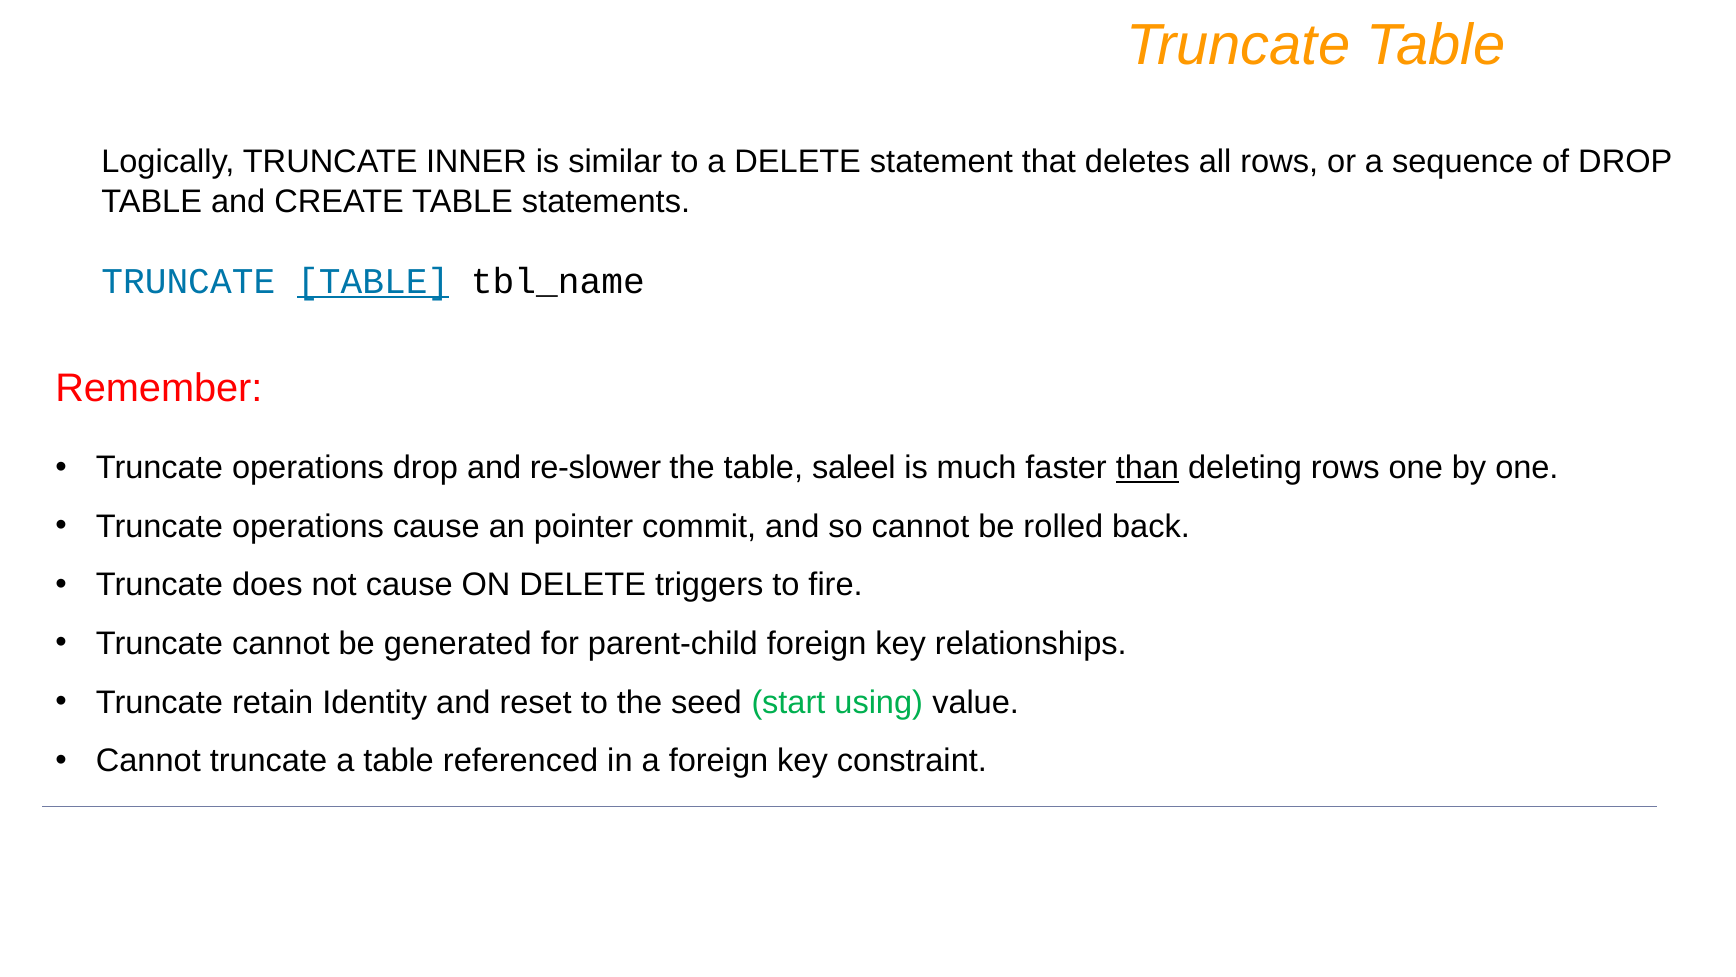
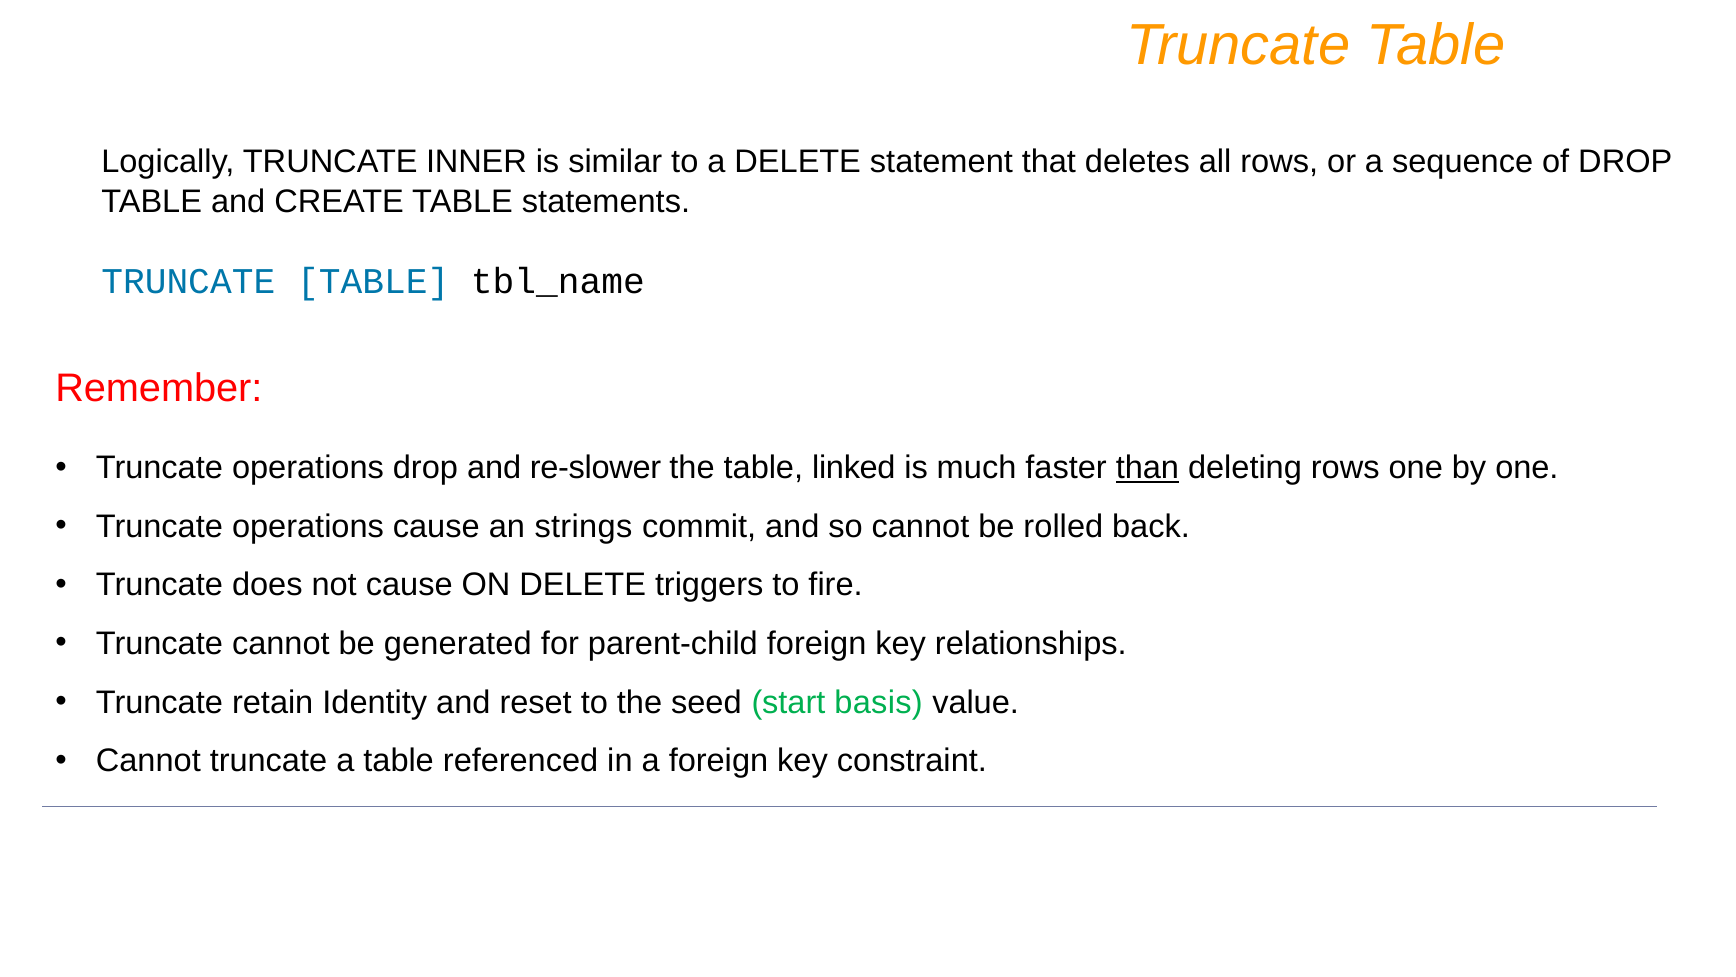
TABLE at (373, 281) underline: present -> none
saleel: saleel -> linked
pointer: pointer -> strings
using: using -> basis
